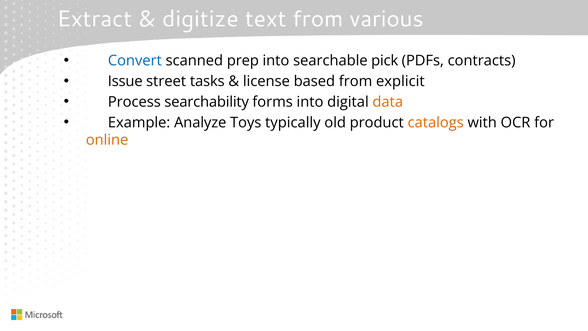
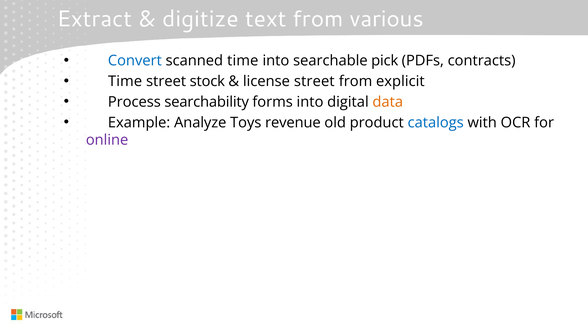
scanned prep: prep -> time
Issue at (125, 81): Issue -> Time
tasks: tasks -> stock
license based: based -> street
typically: typically -> revenue
catalogs colour: orange -> blue
online colour: orange -> purple
